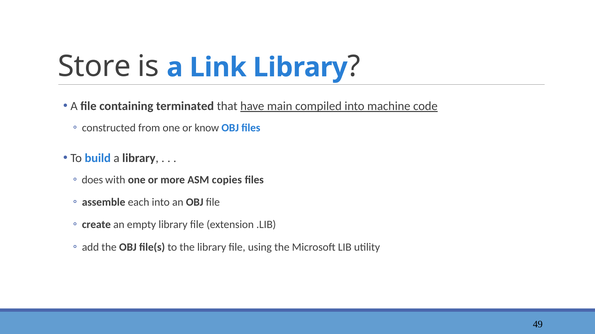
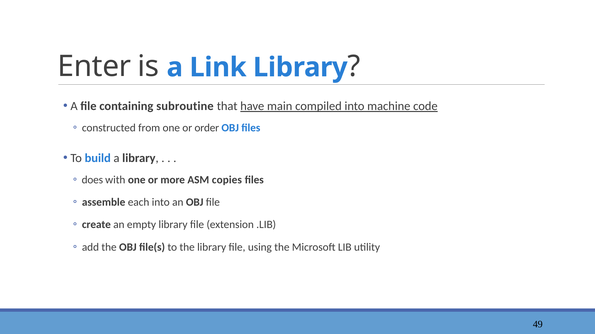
Store: Store -> Enter
terminated: terminated -> subroutine
know: know -> order
